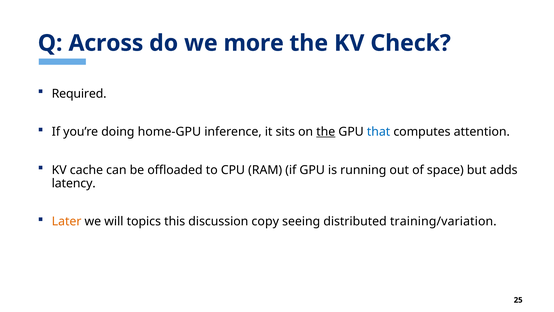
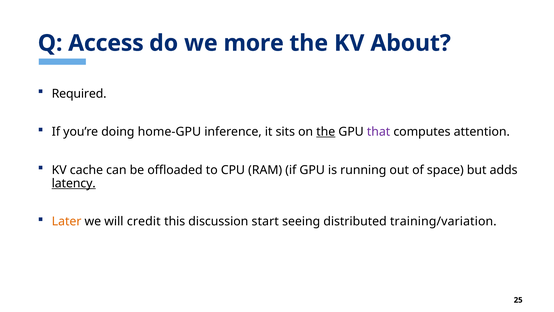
Across: Across -> Access
Check: Check -> About
that colour: blue -> purple
latency underline: none -> present
topics: topics -> credit
copy: copy -> start
